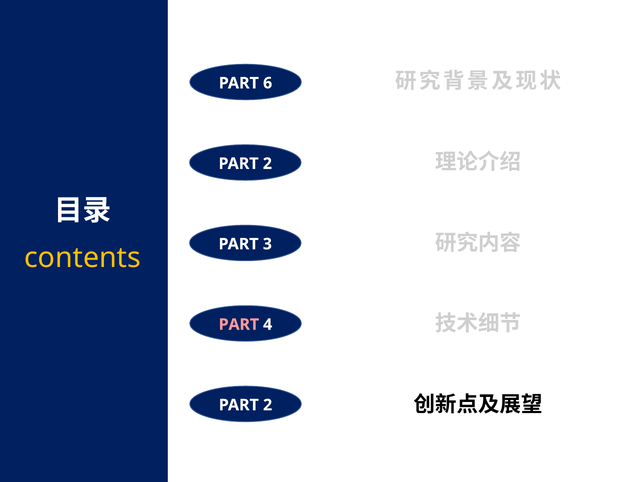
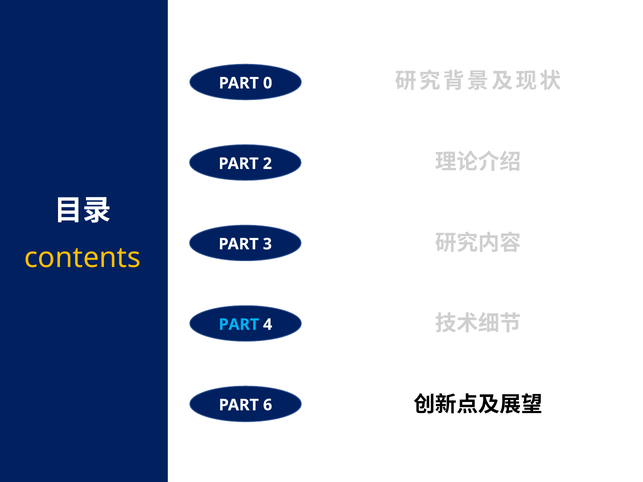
6: 6 -> 0
PART at (239, 325) colour: pink -> light blue
2 at (268, 405): 2 -> 6
